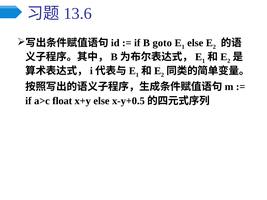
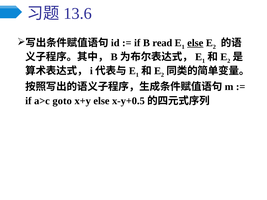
goto: goto -> read
else at (195, 43) underline: none -> present
float: float -> goto
